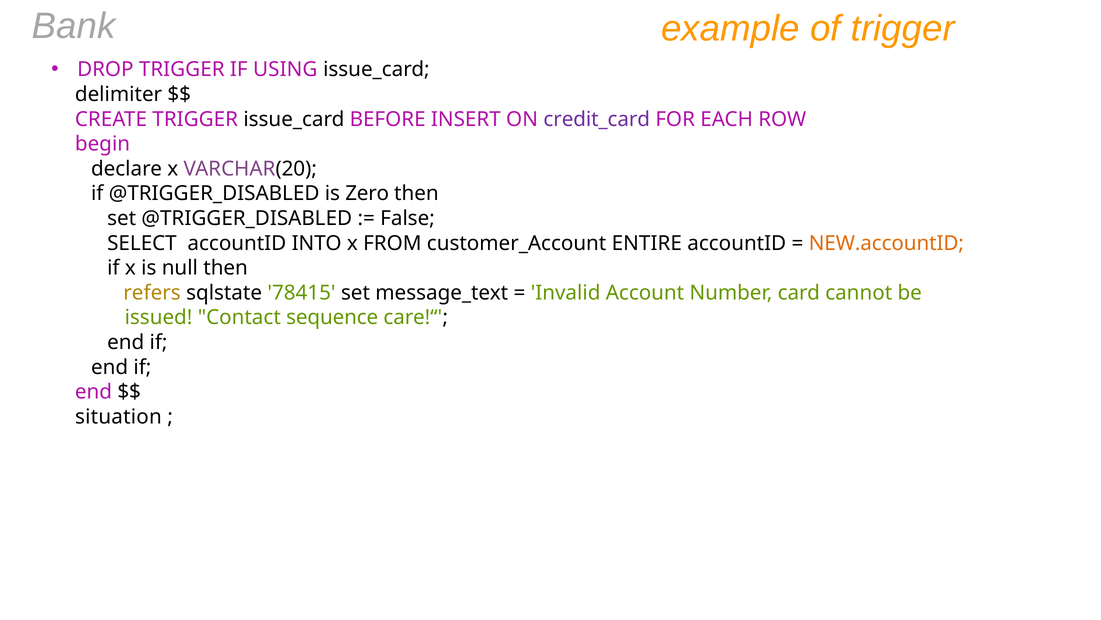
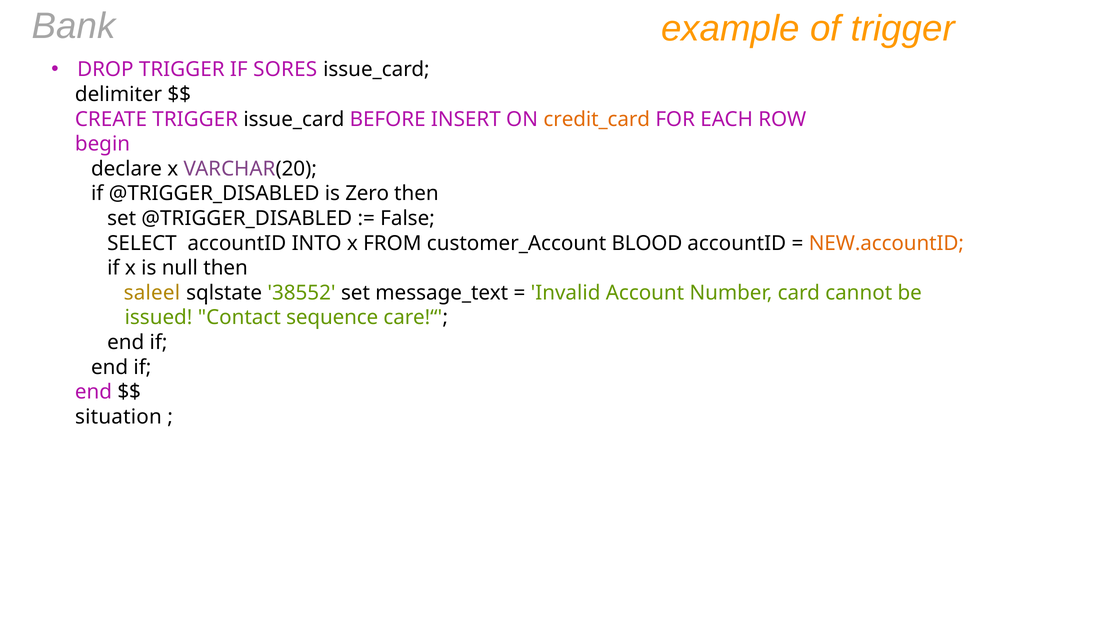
USING: USING -> SORES
credit_card colour: purple -> orange
ENTIRE: ENTIRE -> BLOOD
refers: refers -> saleel
78415: 78415 -> 38552
